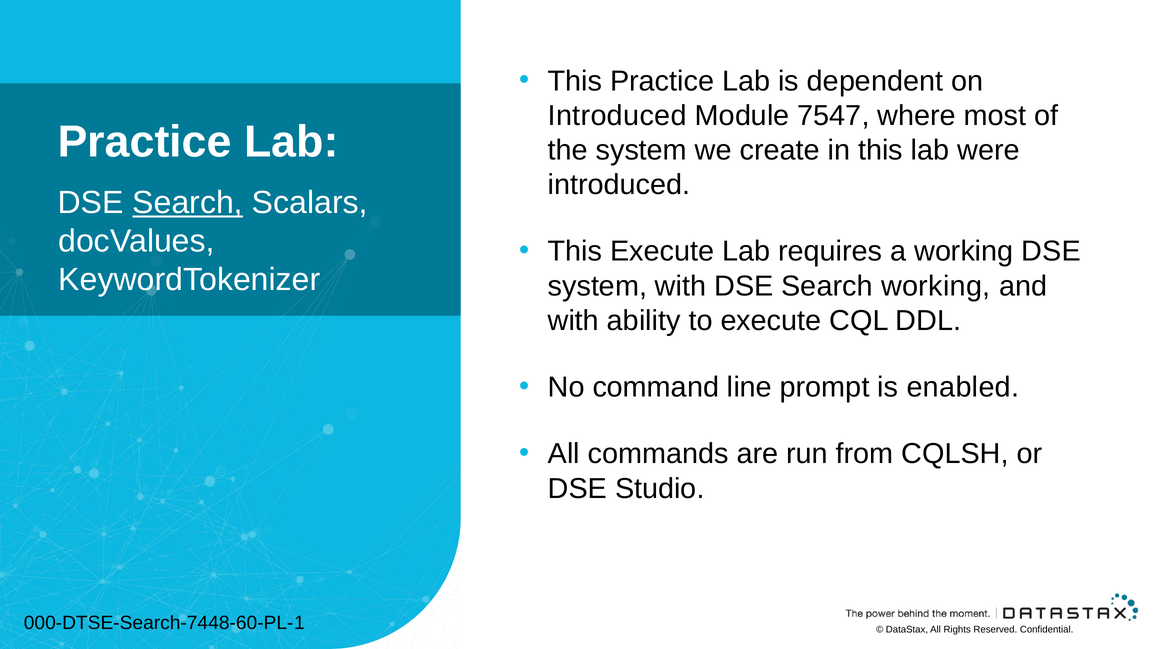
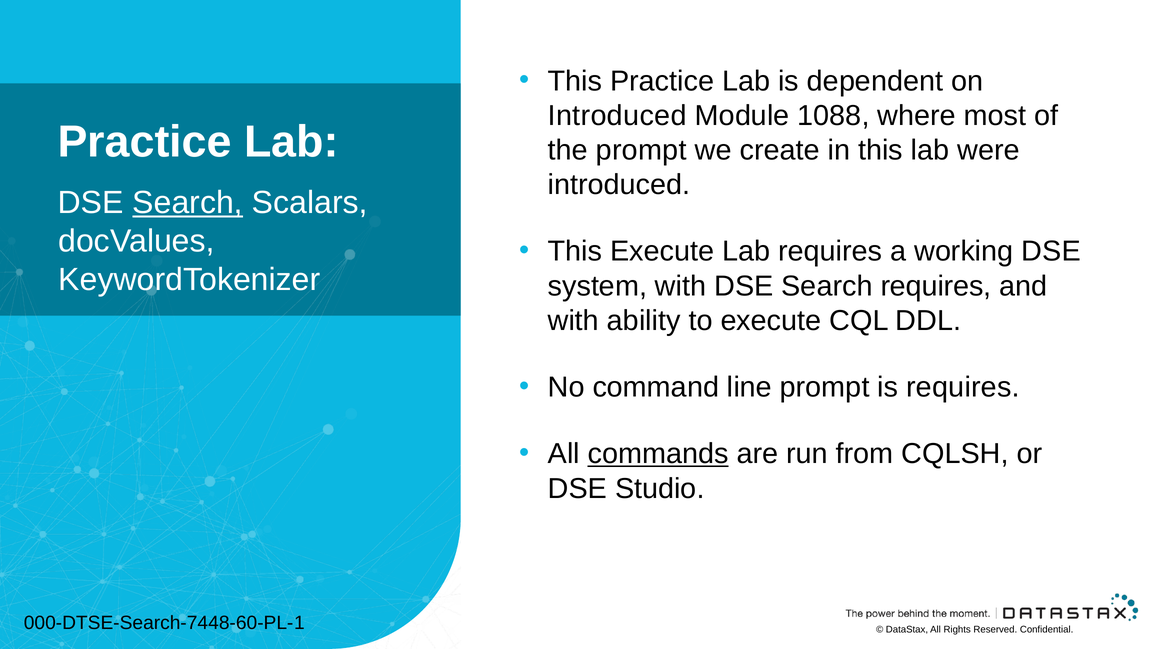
7547: 7547 -> 1088
the system: system -> prompt
Search working: working -> requires
is enabled: enabled -> requires
commands underline: none -> present
